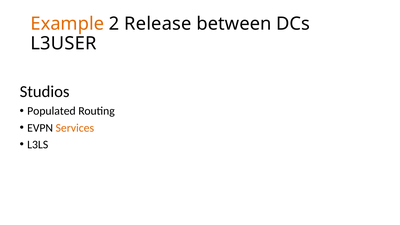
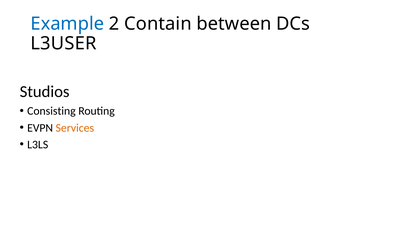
Example colour: orange -> blue
Release: Release -> Contain
Populated: Populated -> Consisting
